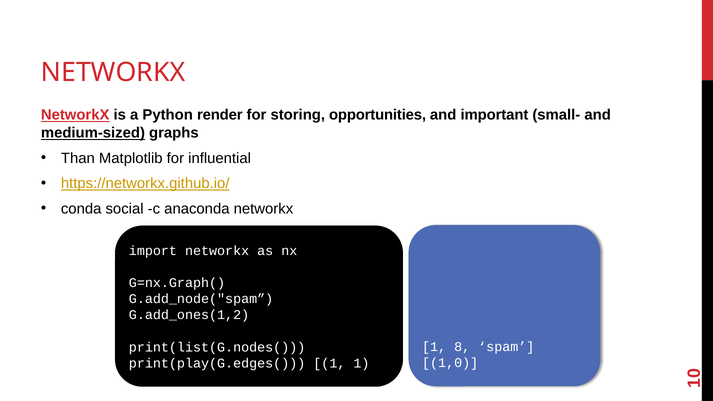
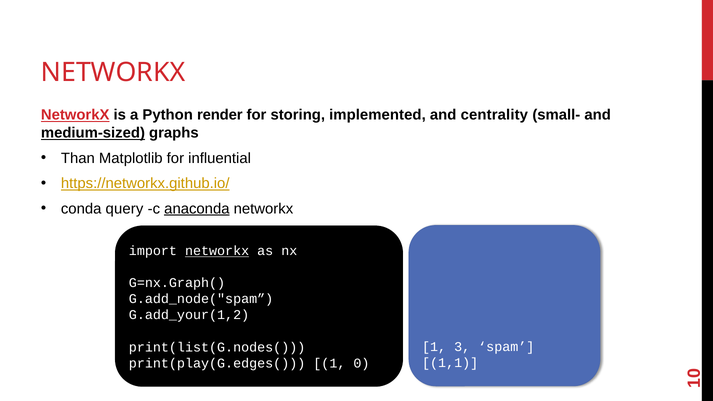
opportunities: opportunities -> implemented
important: important -> centrality
social: social -> query
anaconda underline: none -> present
networkx at (217, 251) underline: none -> present
G.add_ones(1,2: G.add_ones(1,2 -> G.add_your(1,2
8: 8 -> 3
1,0: 1,0 -> 1,1
1 at (361, 363): 1 -> 0
